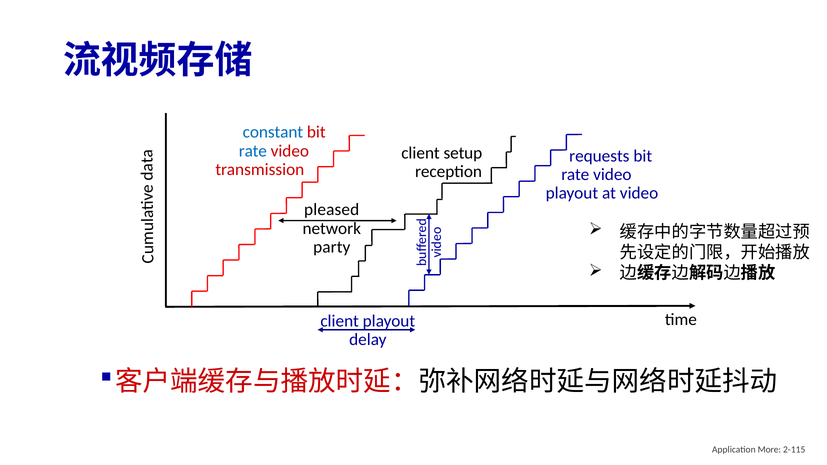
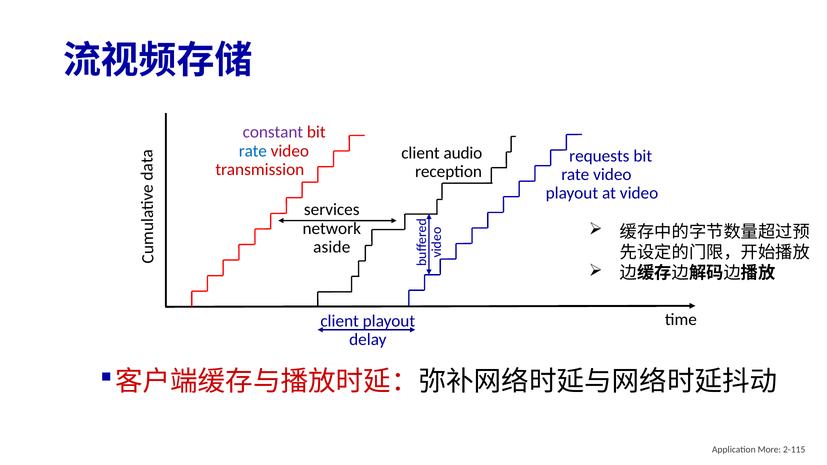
constant colour: blue -> purple
setup: setup -> audio
pleased: pleased -> services
party: party -> aside
